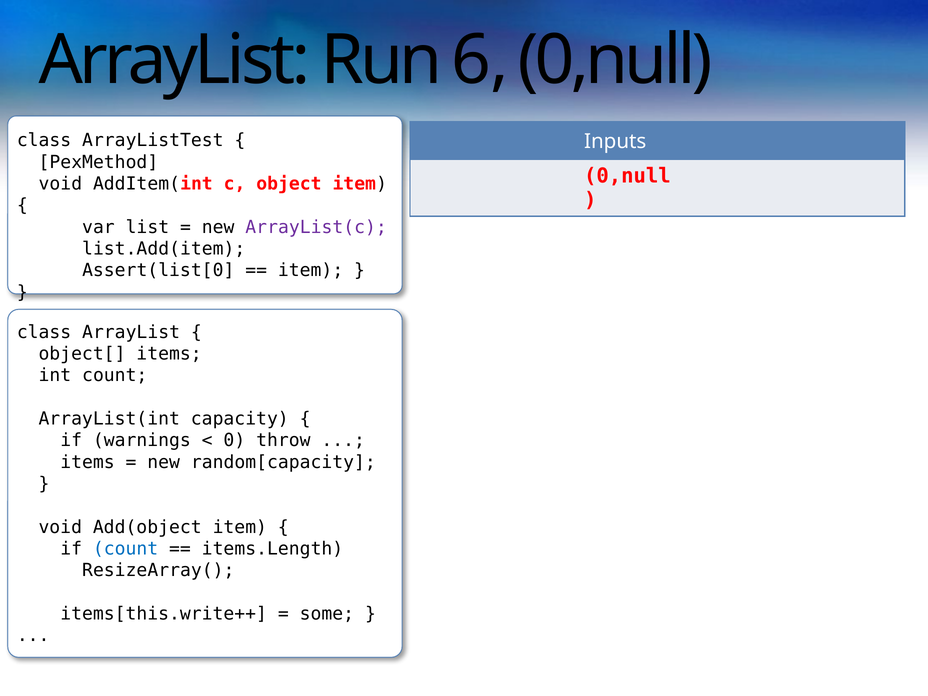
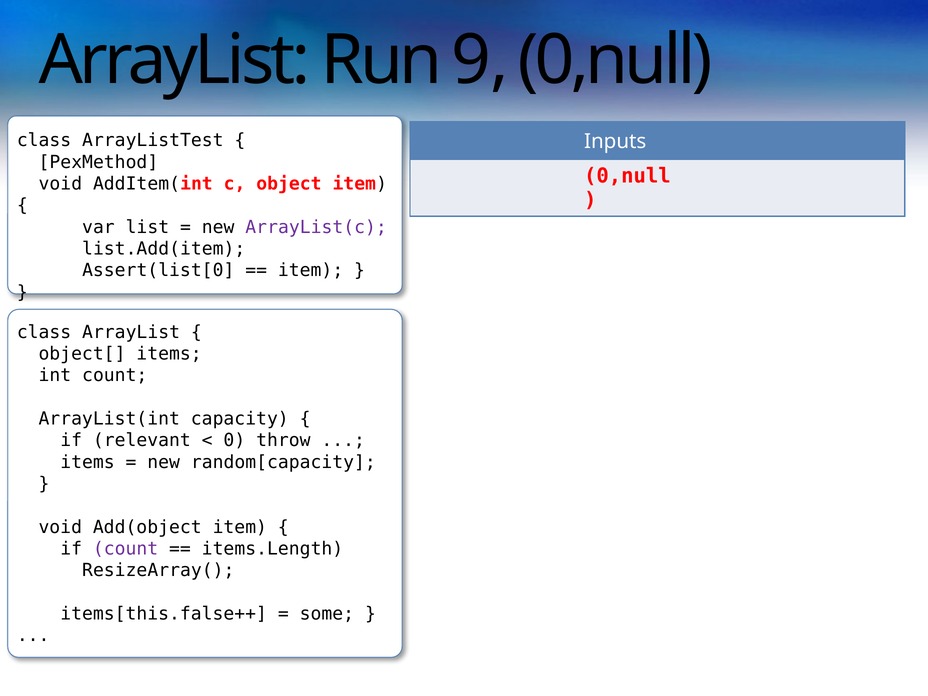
6: 6 -> 9
warnings: warnings -> relevant
count at (126, 549) colour: blue -> purple
items[this.write++: items[this.write++ -> items[this.false++
